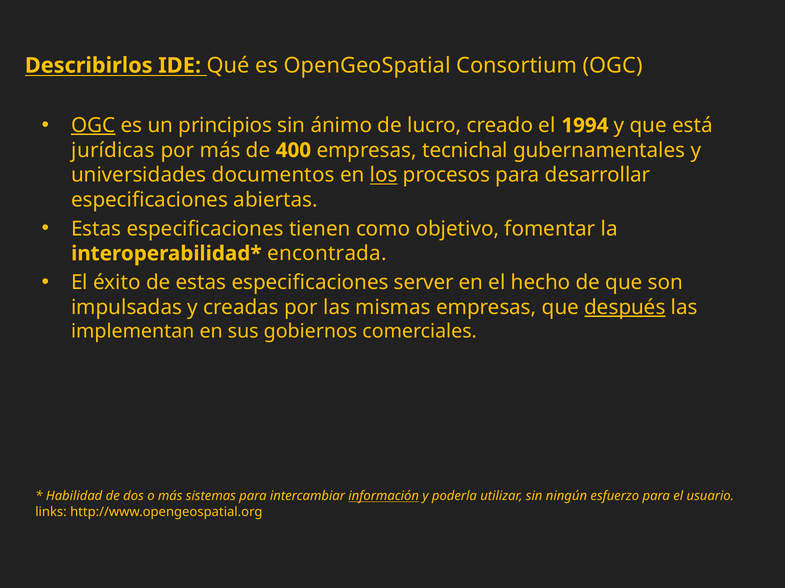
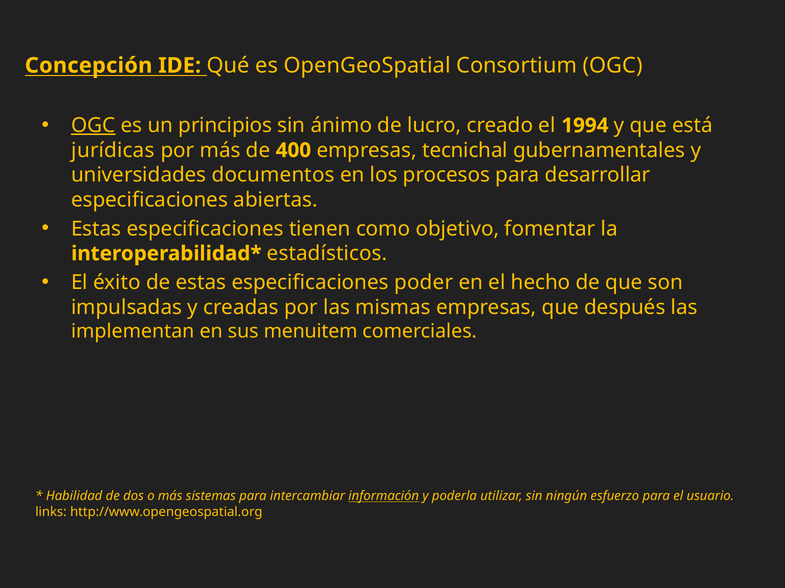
Describirlos: Describirlos -> Concepción
los underline: present -> none
encontrada: encontrada -> estadísticos
server: server -> poder
después underline: present -> none
gobiernos: gobiernos -> menuitem
